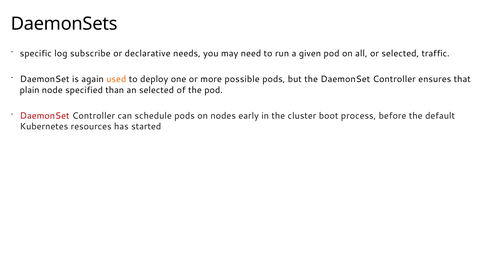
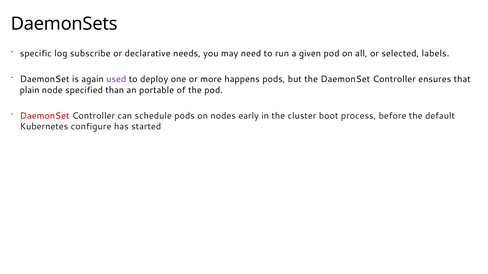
traffic: traffic -> labels
used colour: orange -> purple
possible: possible -> happens
an selected: selected -> portable
resources: resources -> configure
